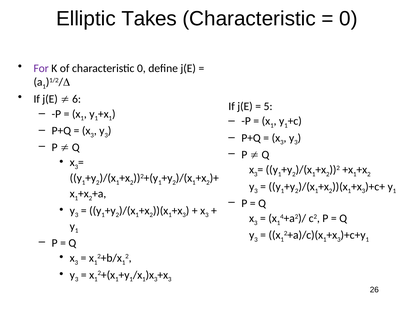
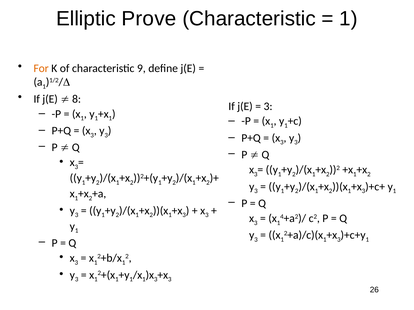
Takes: Takes -> Prove
0 at (349, 19): 0 -> 1
For colour: purple -> orange
characteristic 0: 0 -> 9
6: 6 -> 8
5 at (268, 106): 5 -> 3
